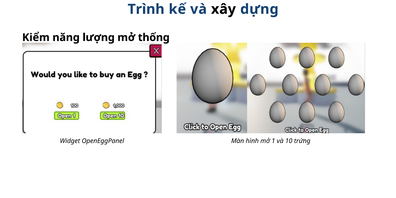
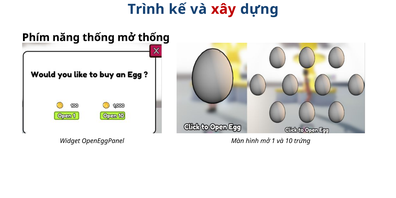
xây colour: black -> red
Kiểm: Kiểm -> Phím
năng lượng: lượng -> thống
